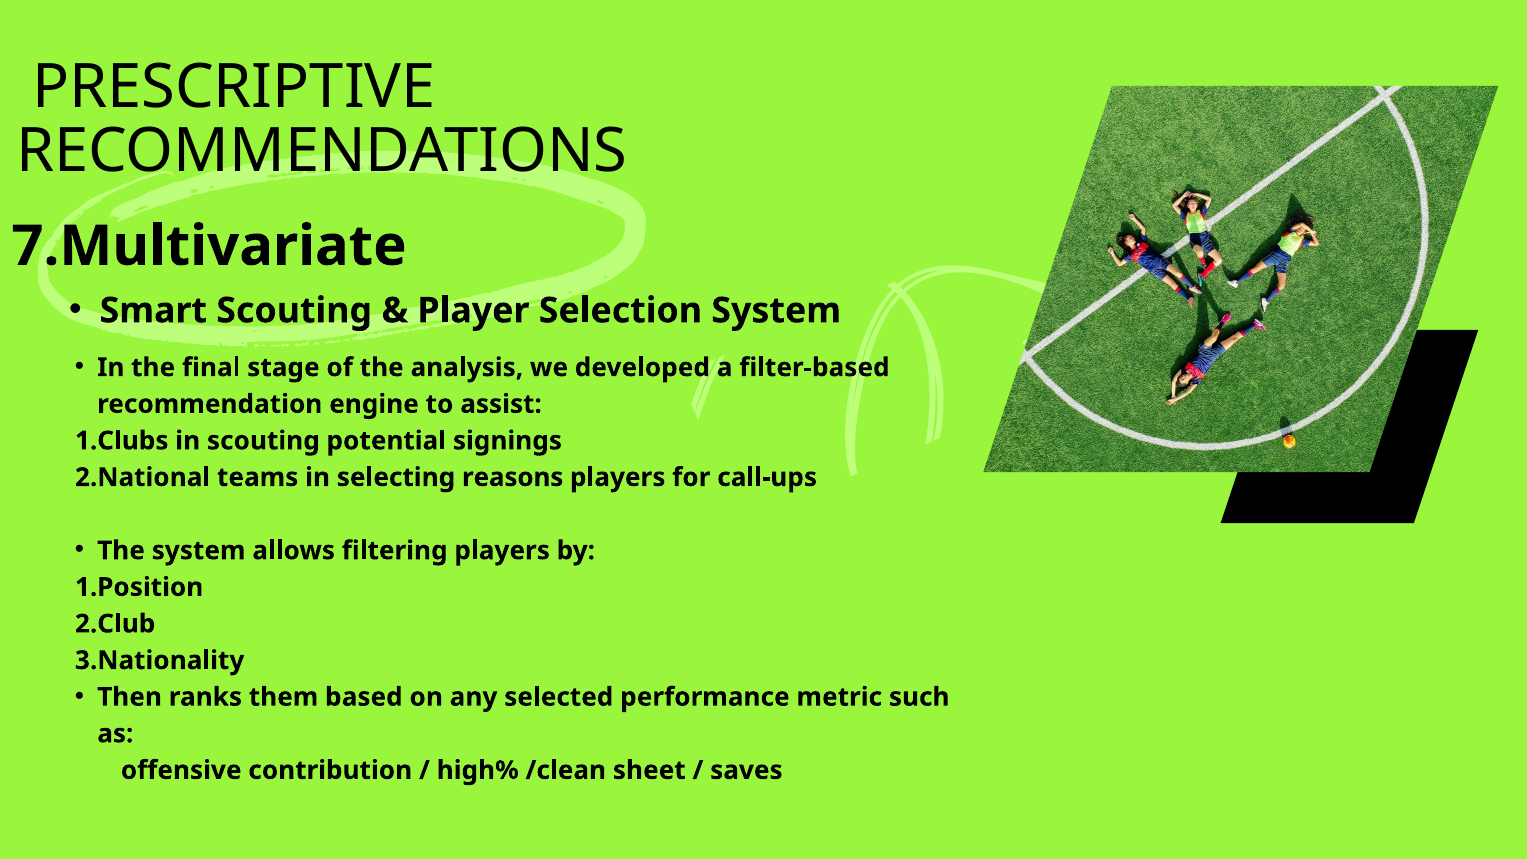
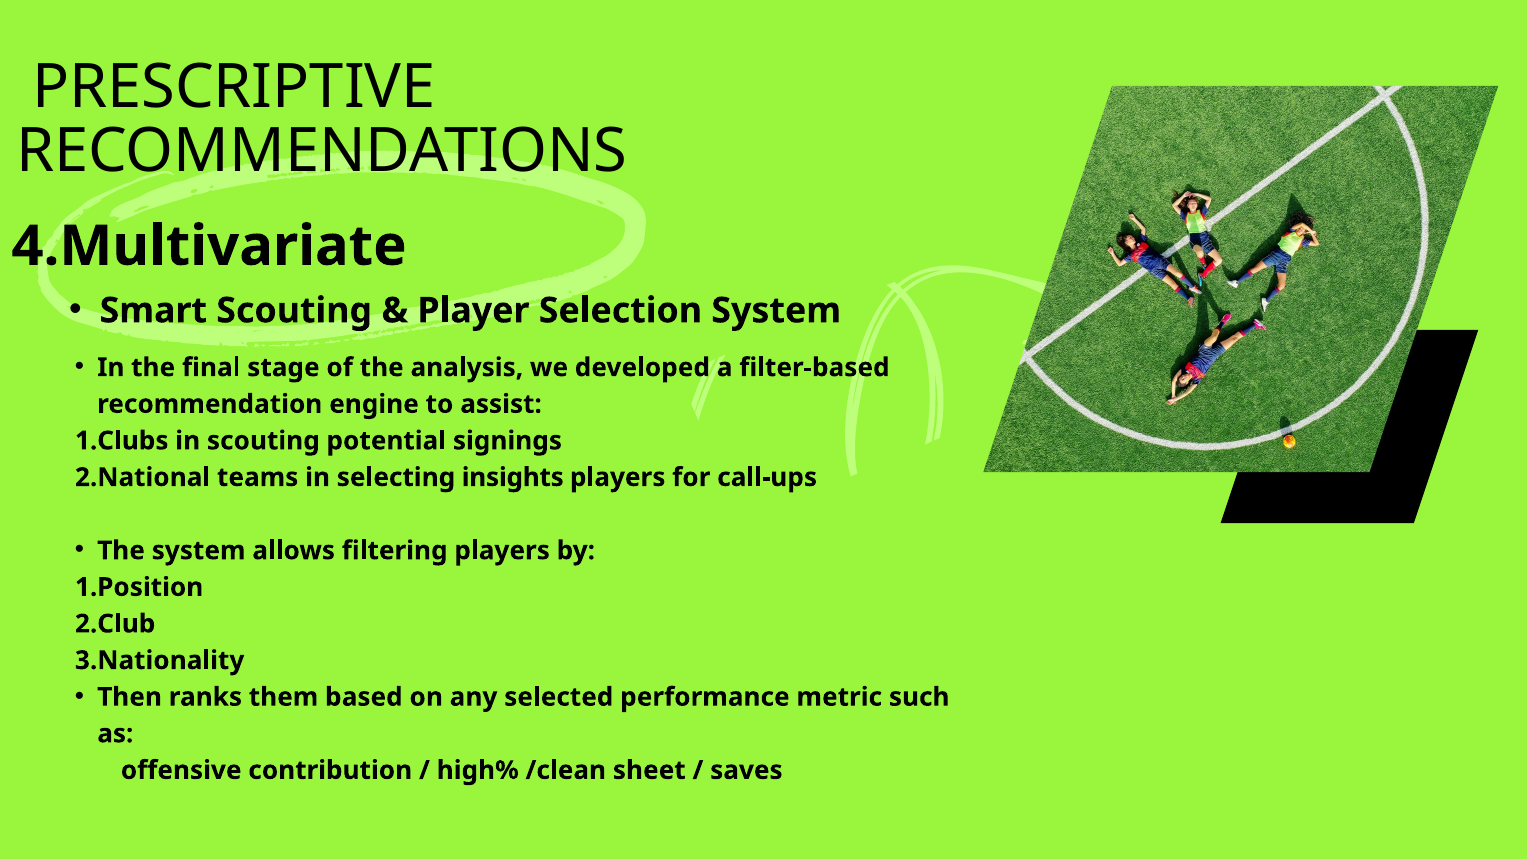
7.Multivariate: 7.Multivariate -> 4.Multivariate
reasons: reasons -> insights
